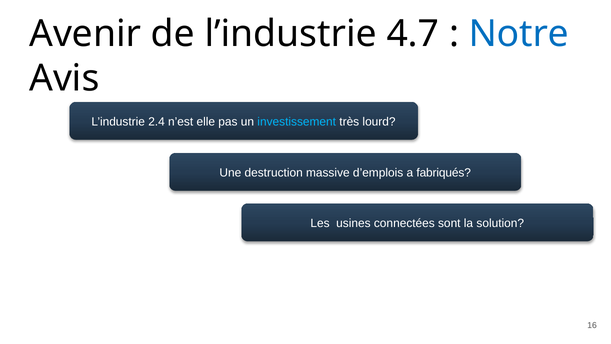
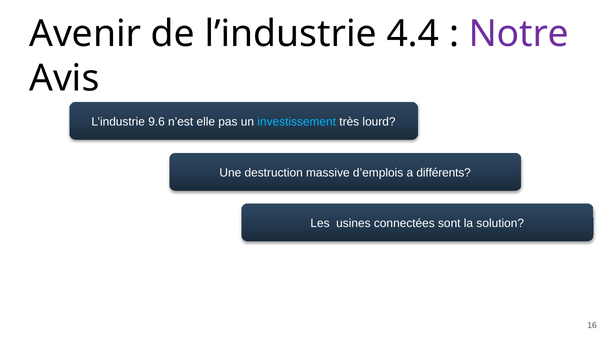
4.7: 4.7 -> 4.4
Notre colour: blue -> purple
2.4: 2.4 -> 9.6
fabriqués: fabriqués -> différents
